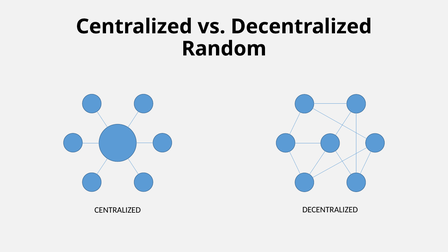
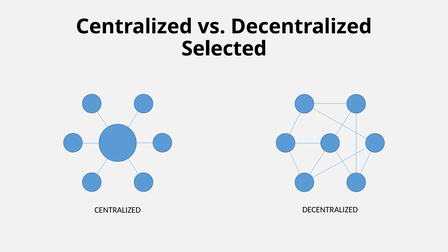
Random: Random -> Selected
